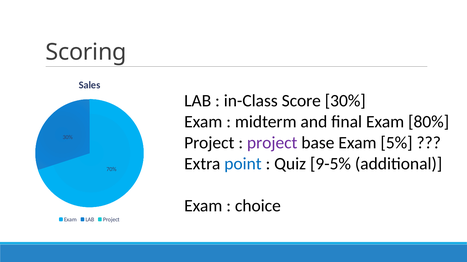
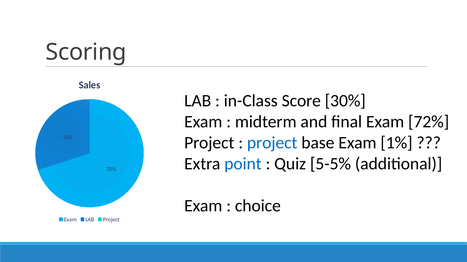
80%: 80% -> 72%
project at (272, 143) colour: purple -> blue
5%: 5% -> 1%
9-5%: 9-5% -> 5-5%
